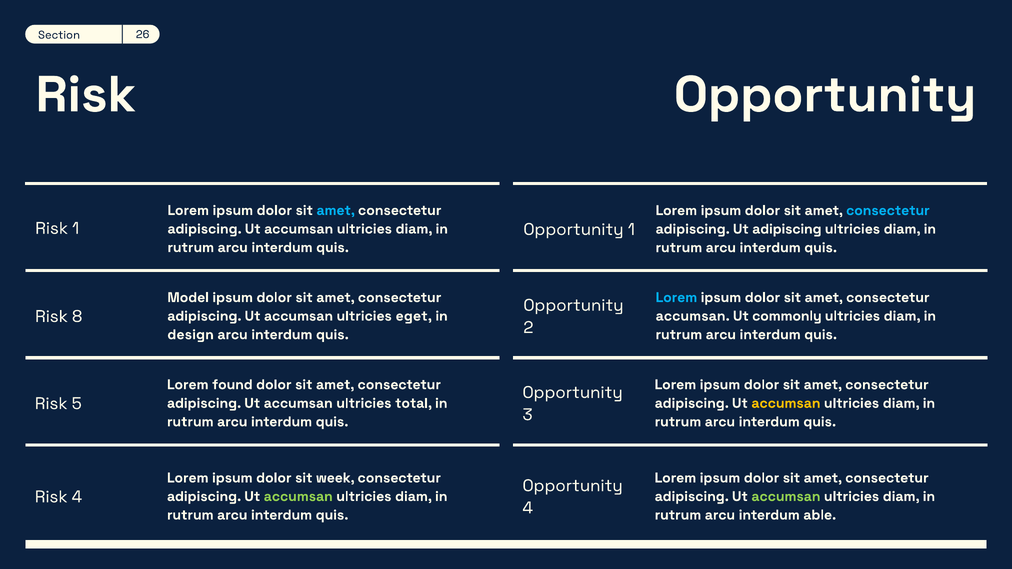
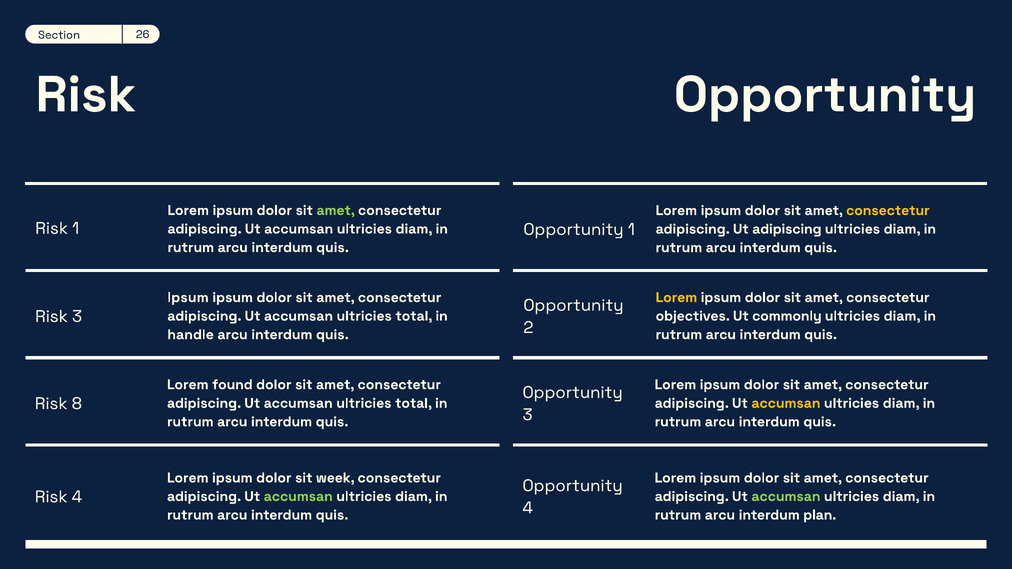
amet at (336, 210) colour: light blue -> light green
consectetur at (888, 211) colour: light blue -> yellow
Model at (188, 298): Model -> Ipsum
Lorem at (676, 298) colour: light blue -> yellow
Risk 8: 8 -> 3
accumsan at (693, 316): accumsan -> objectives
eget at (414, 316): eget -> total
design: design -> handle
5: 5 -> 8
able: able -> plan
